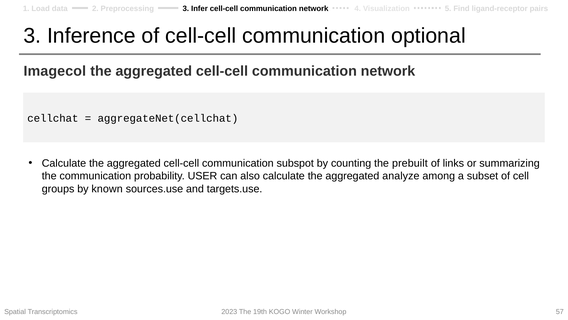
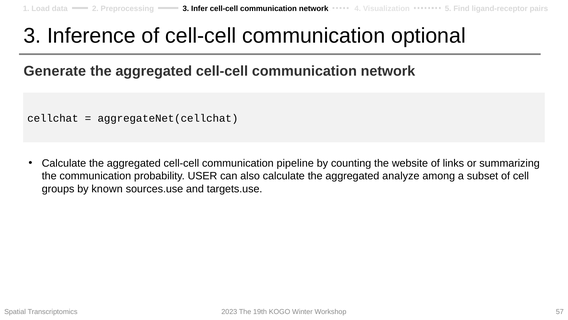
Imagecol: Imagecol -> Generate
subspot: subspot -> pipeline
prebuilt: prebuilt -> website
